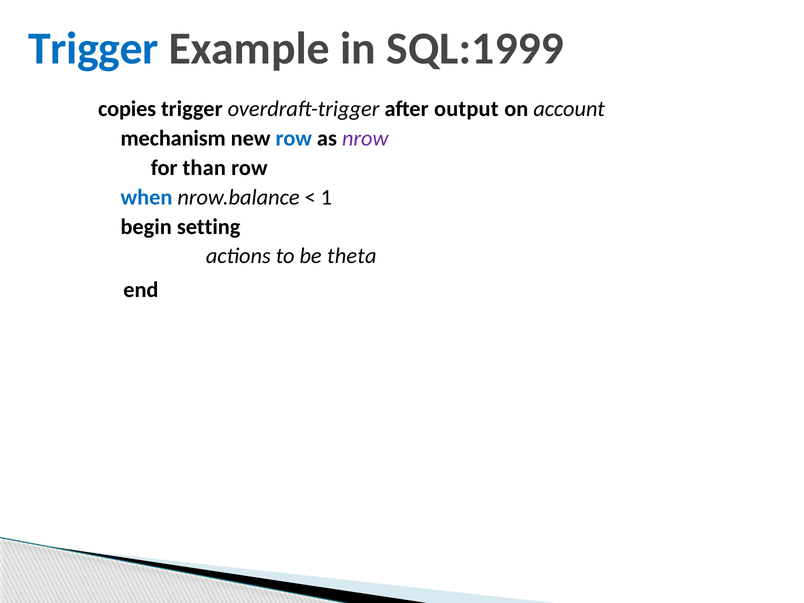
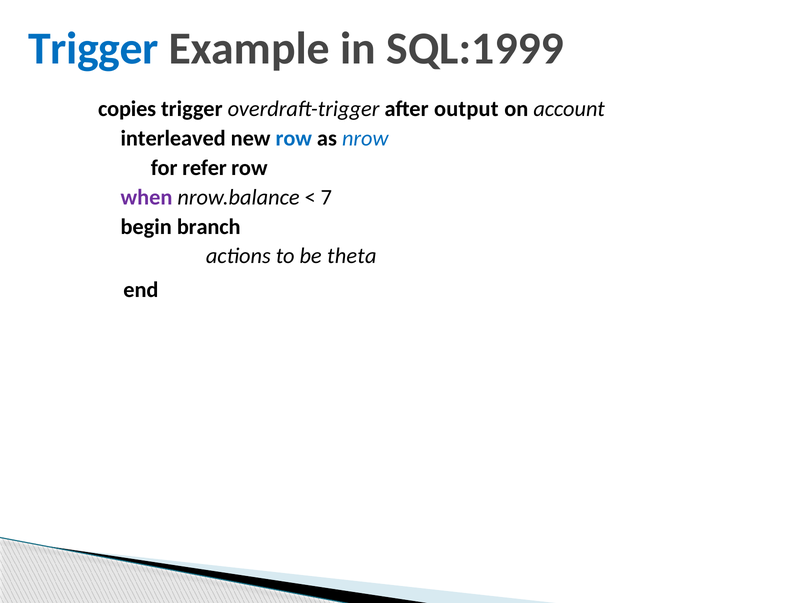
mechanism: mechanism -> interleaved
nrow colour: purple -> blue
than: than -> refer
when colour: blue -> purple
1: 1 -> 7
setting: setting -> branch
